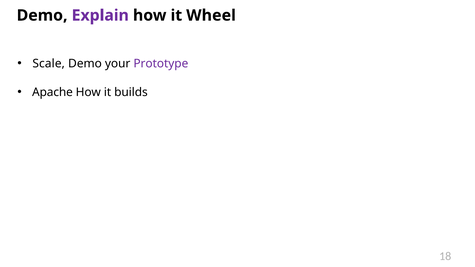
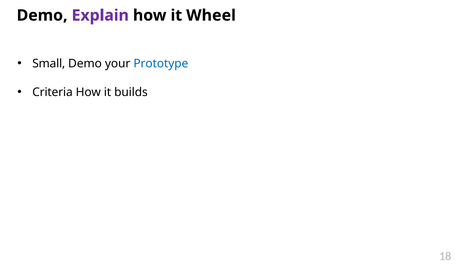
Scale: Scale -> Small
Prototype colour: purple -> blue
Apache: Apache -> Criteria
